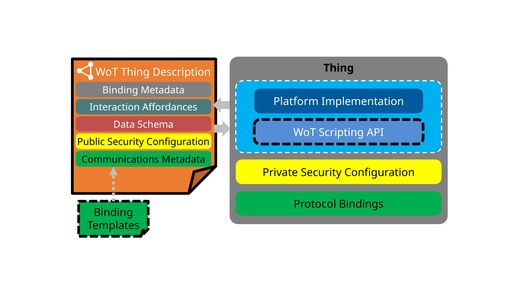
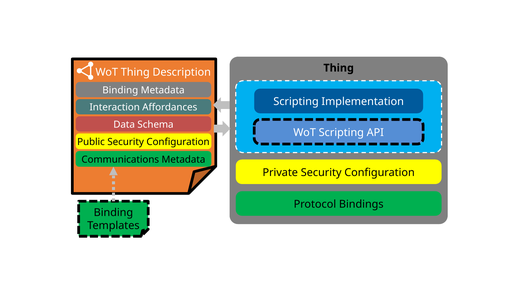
Platform at (296, 102): Platform -> Scripting
